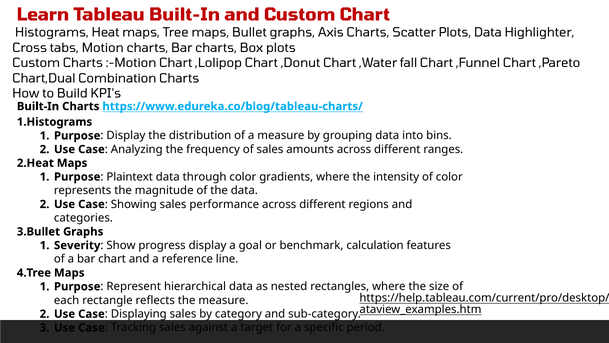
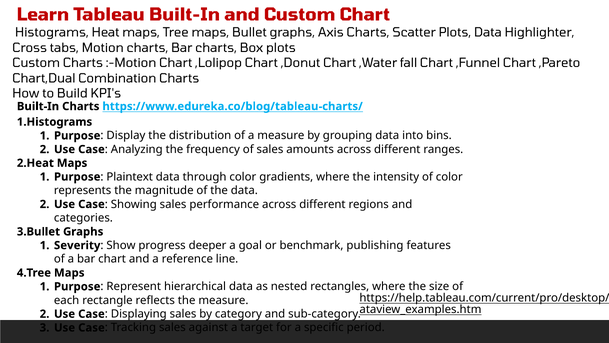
progress display: display -> deeper
calculation: calculation -> publishing
